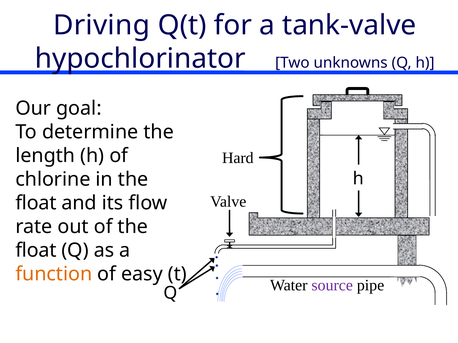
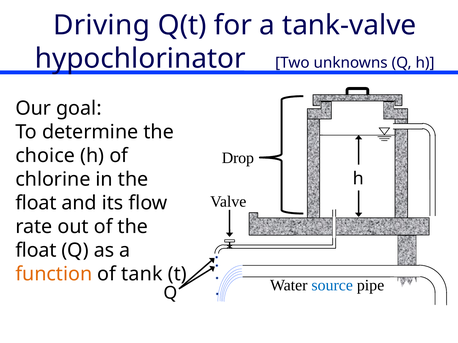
length: length -> choice
Hard: Hard -> Drop
easy: easy -> tank
source colour: purple -> blue
